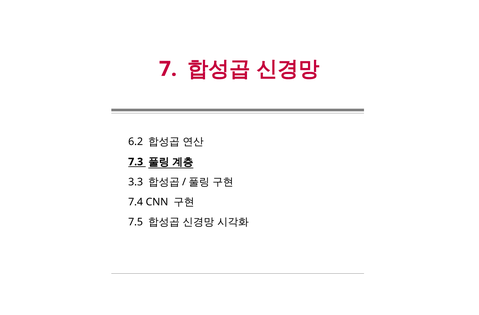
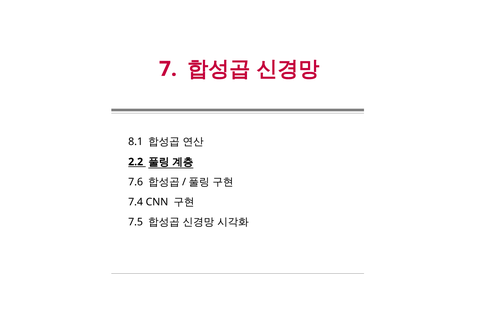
6.2: 6.2 -> 8.1
7.3: 7.3 -> 2.2
3.3: 3.3 -> 7.6
